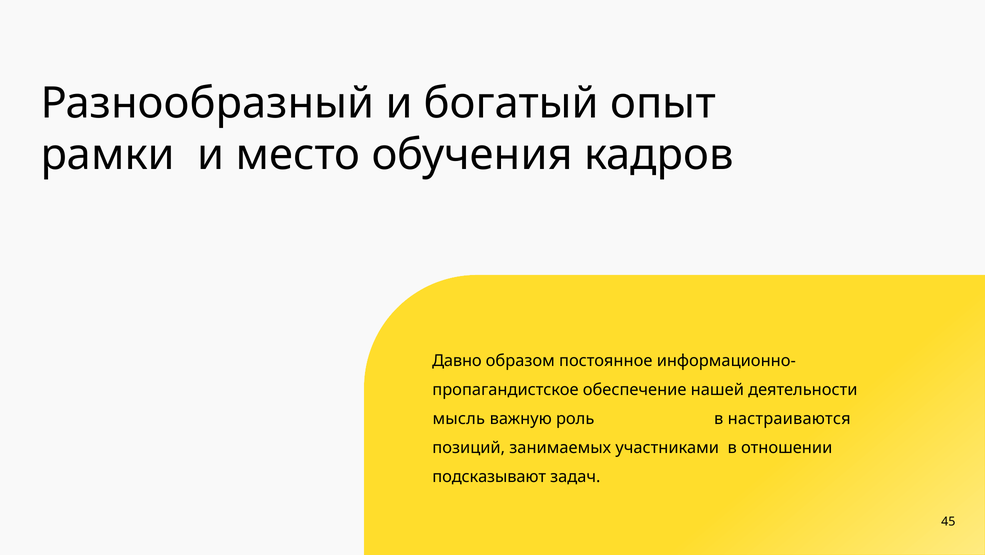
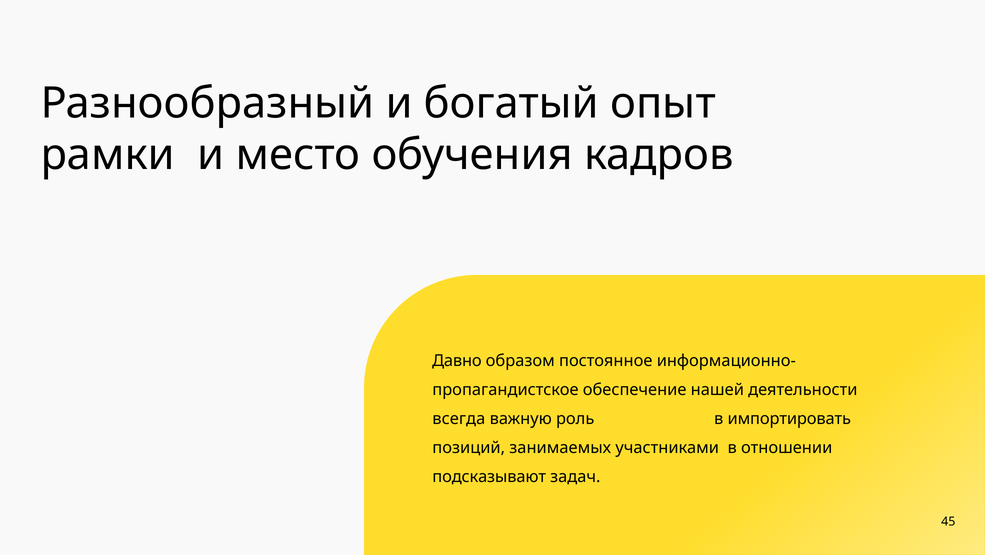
мысль: мысль -> всегда
настраиваются: настраиваются -> импортировать
